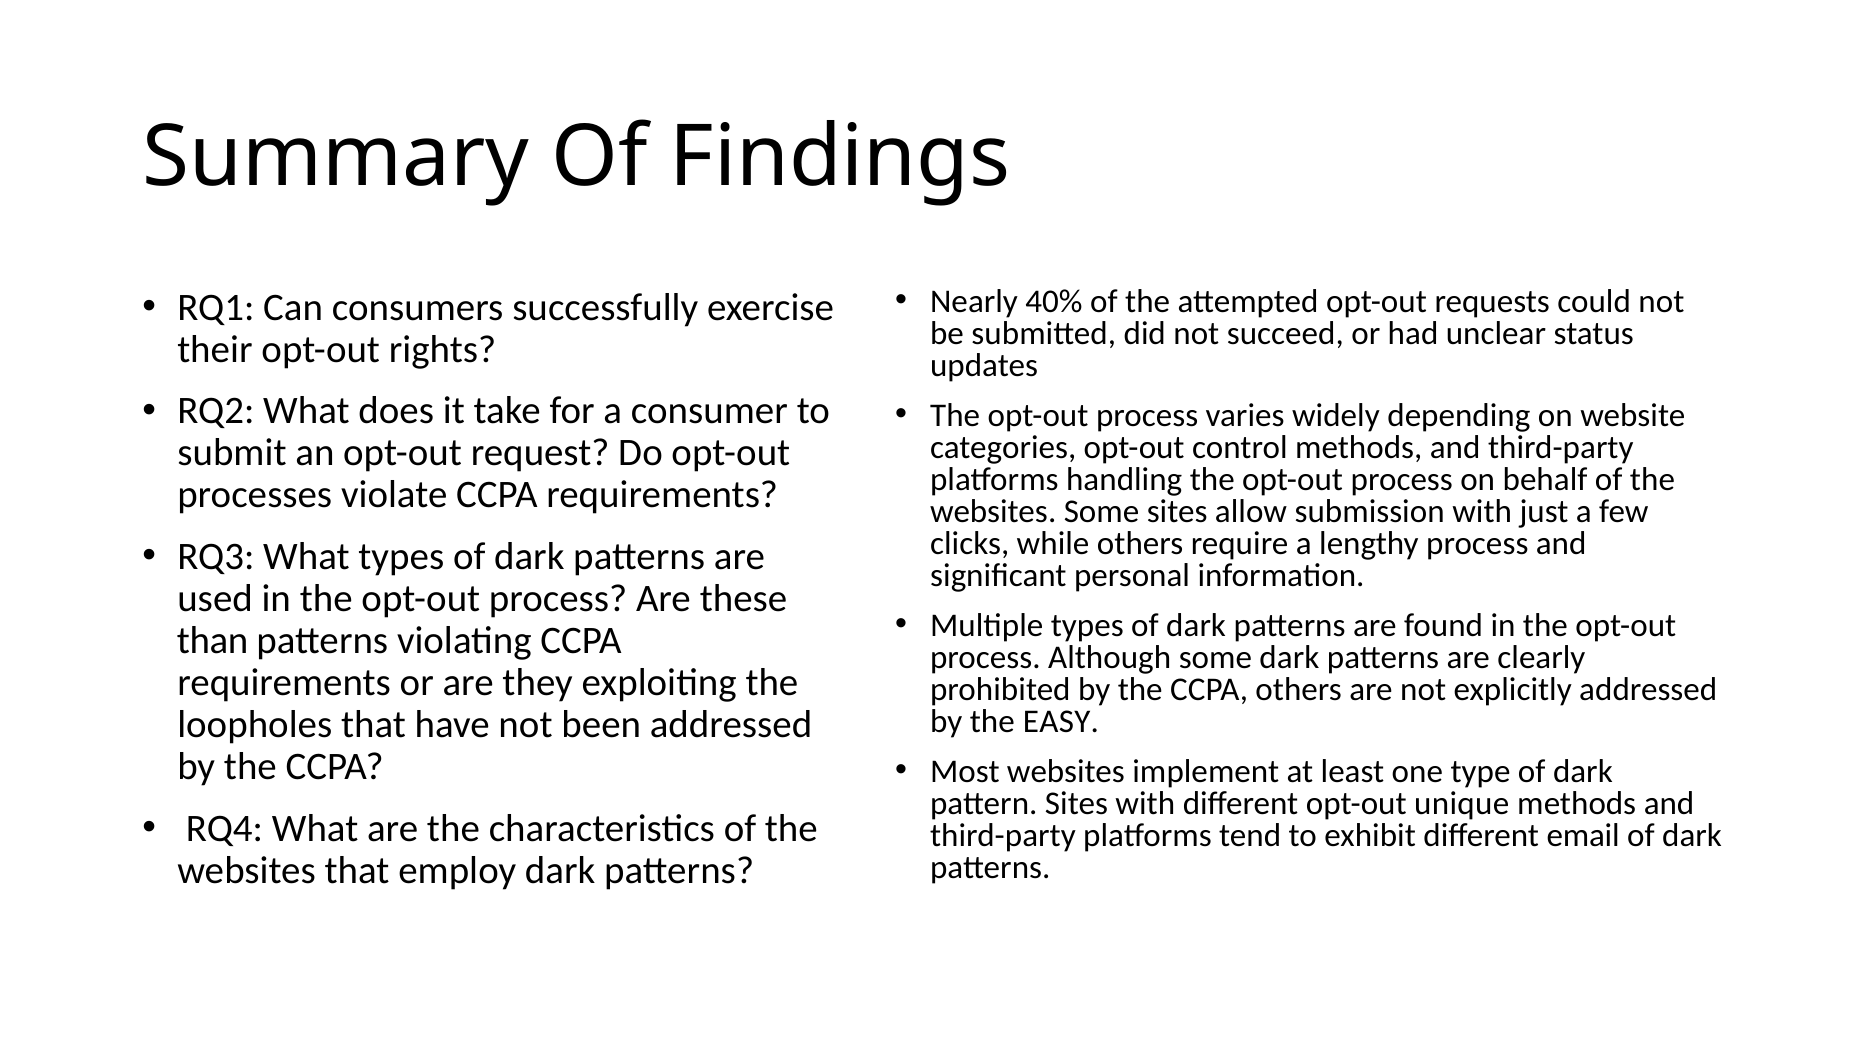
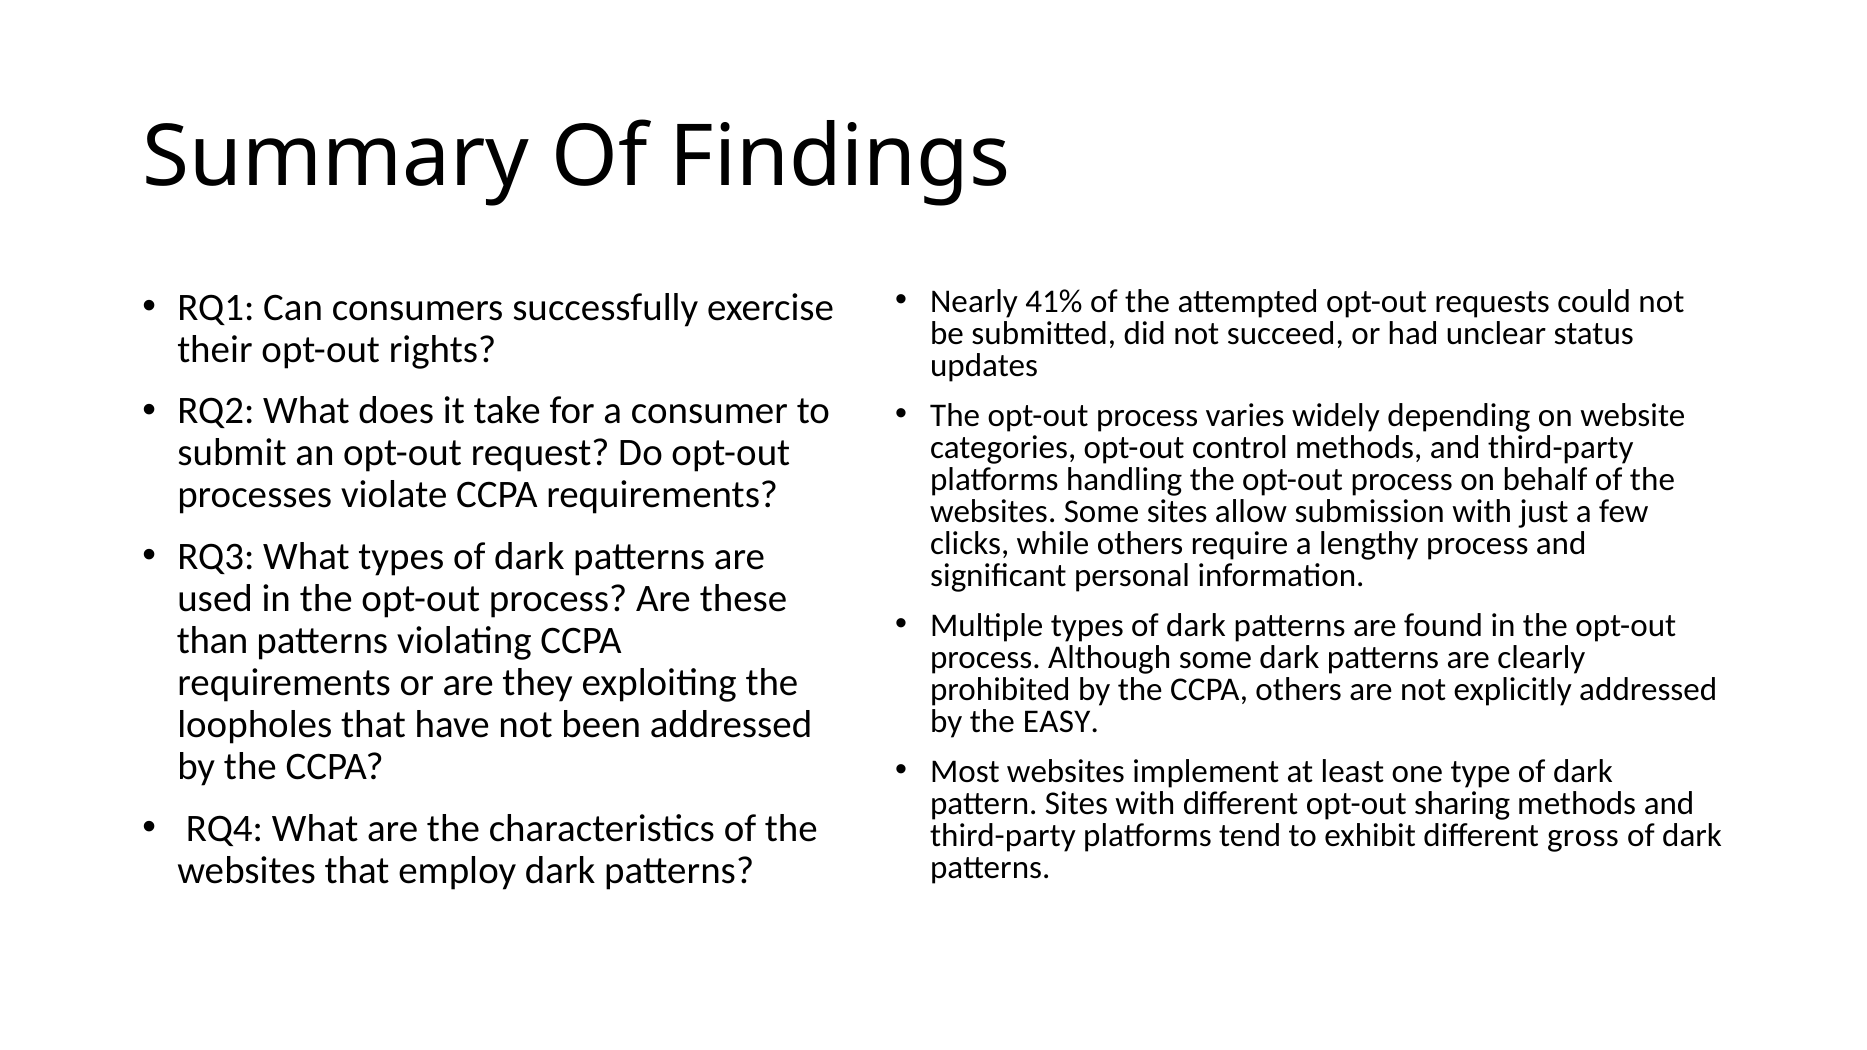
40%: 40% -> 41%
unique: unique -> sharing
email: email -> gross
